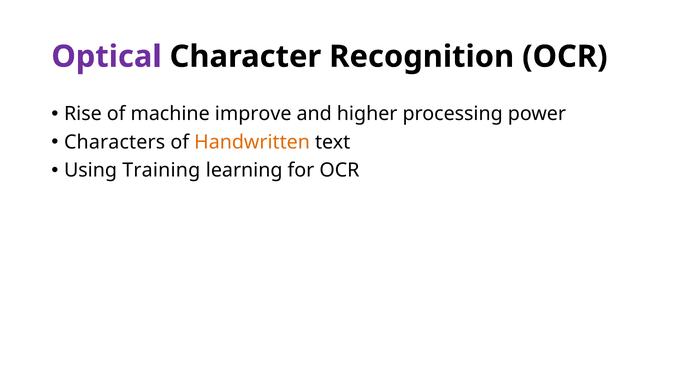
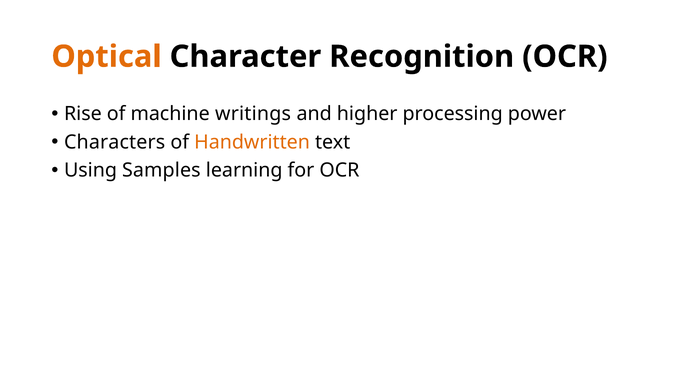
Optical colour: purple -> orange
improve: improve -> writings
Training: Training -> Samples
